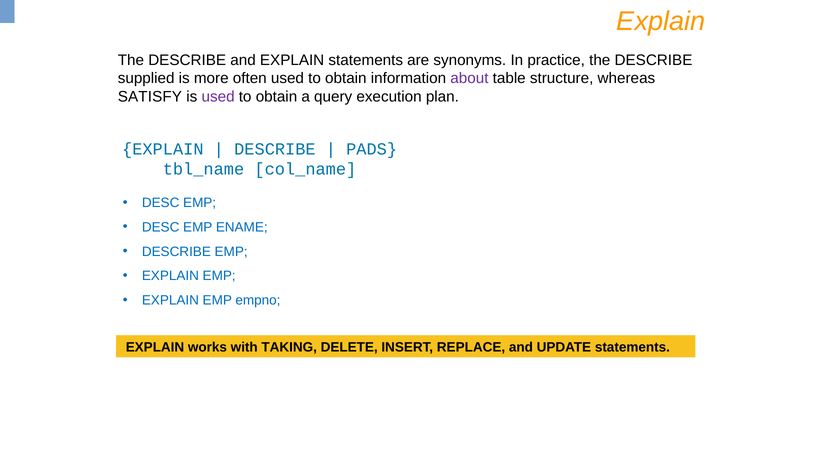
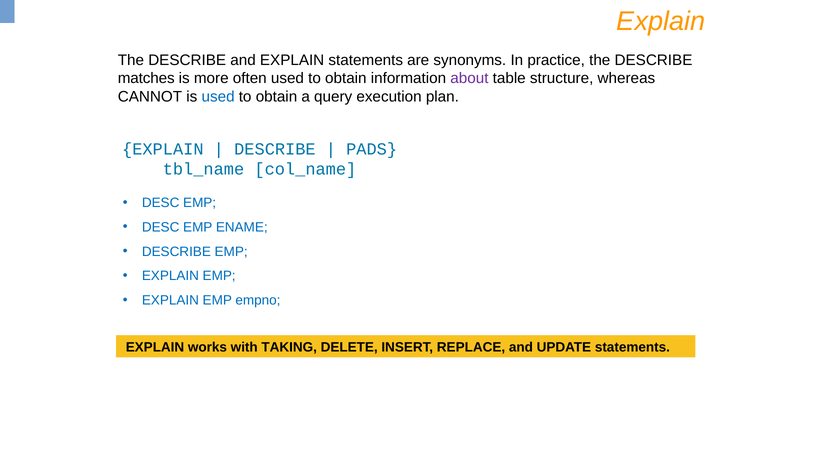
supplied: supplied -> matches
SATISFY: SATISFY -> CANNOT
used at (218, 97) colour: purple -> blue
